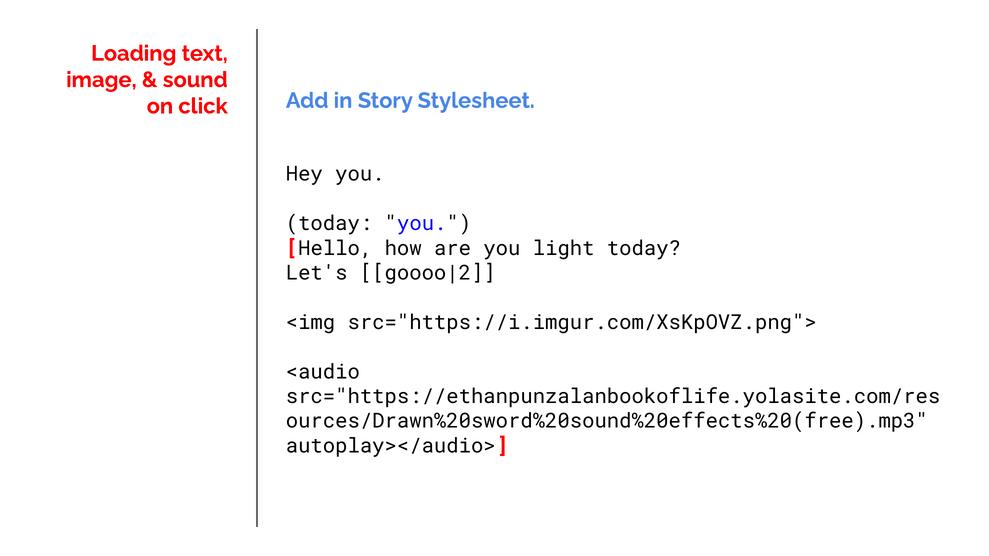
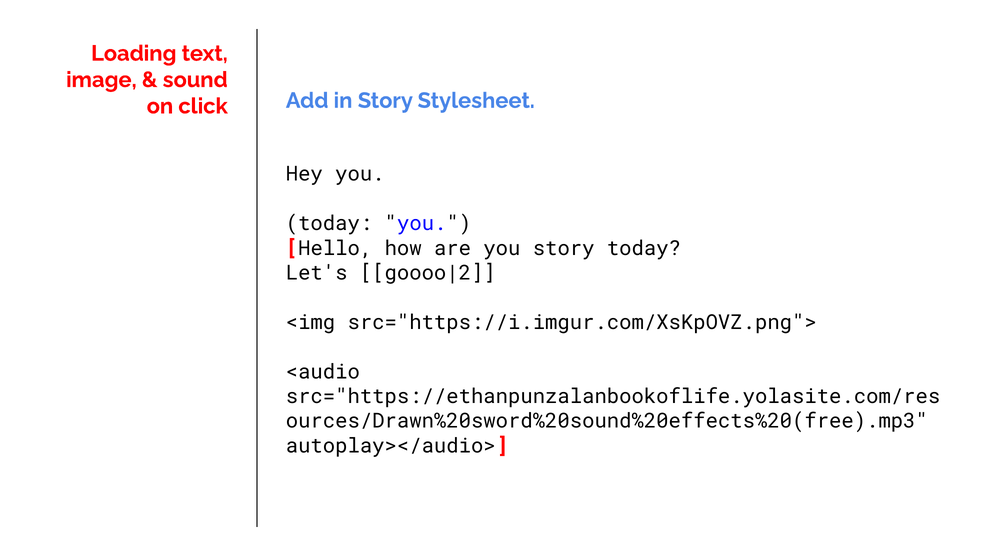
you light: light -> story
